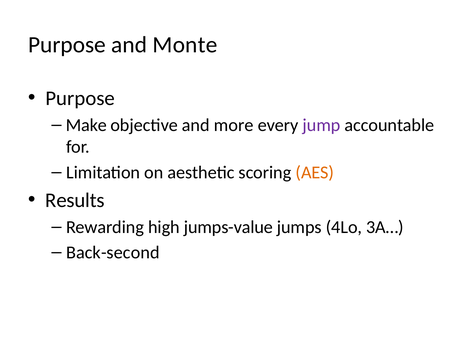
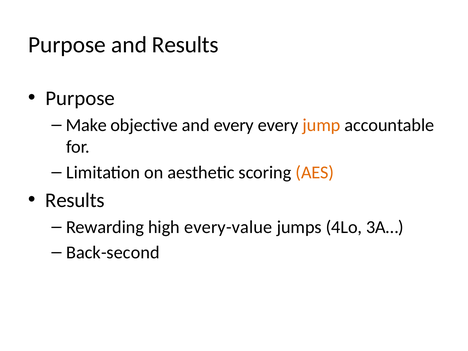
and Monte: Monte -> Results
and more: more -> every
jump colour: purple -> orange
jumps-value: jumps-value -> every-value
